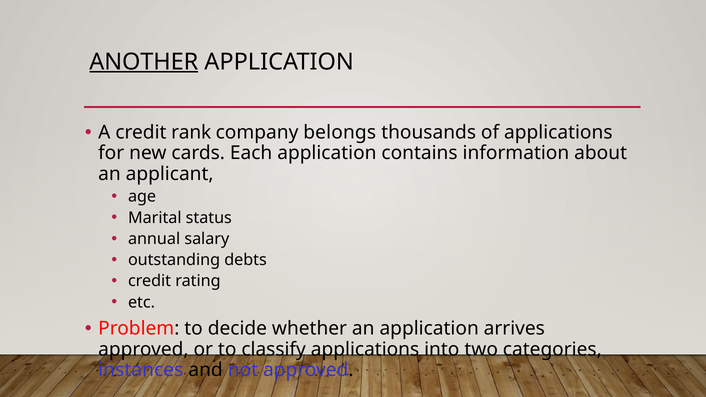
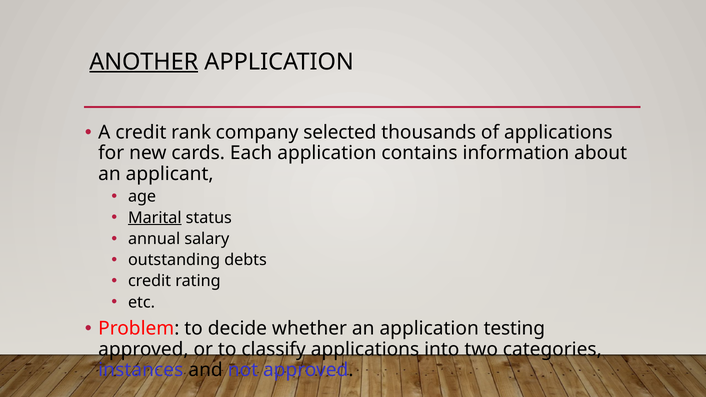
belongs: belongs -> selected
Marital underline: none -> present
arrives: arrives -> testing
